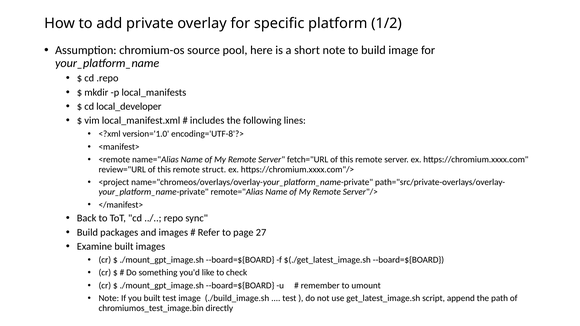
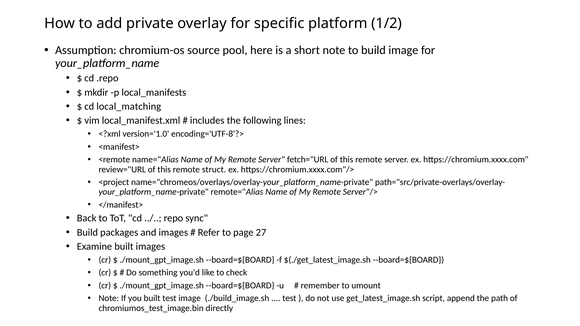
local_developer: local_developer -> local_matching
